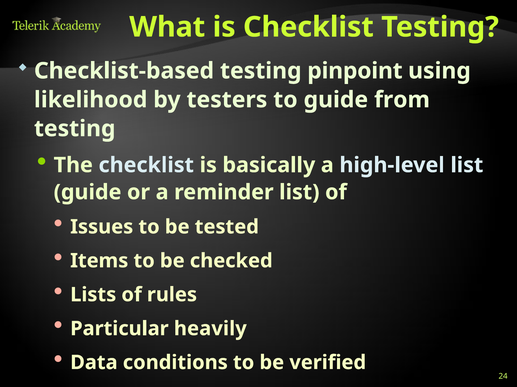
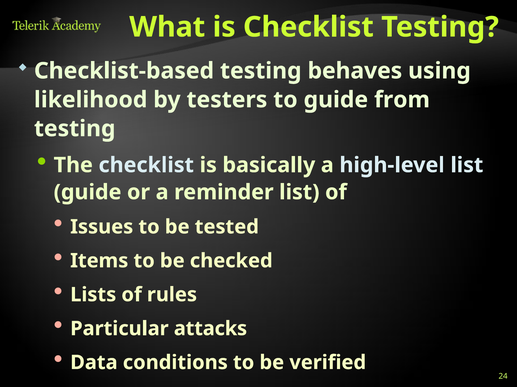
pinpoint: pinpoint -> behaves
heavily: heavily -> attacks
